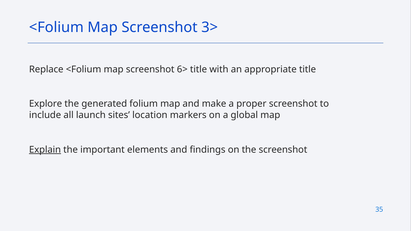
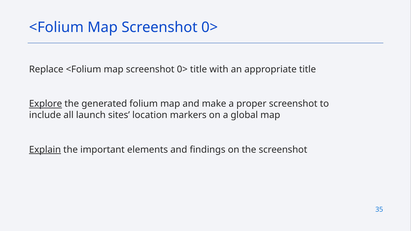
3> at (210, 27): 3> -> 0>
6> at (182, 69): 6> -> 0>
Explore underline: none -> present
